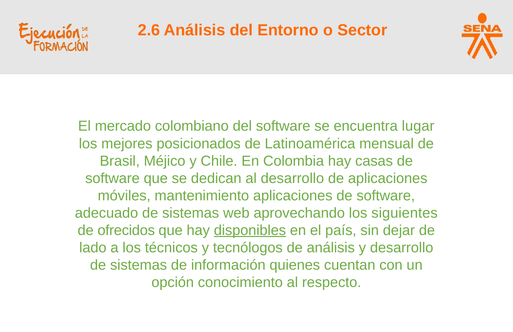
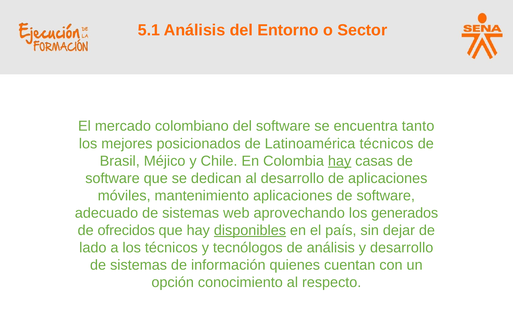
2.6: 2.6 -> 5.1
lugar: lugar -> tanto
Latinoamérica mensual: mensual -> técnicos
hay at (340, 161) underline: none -> present
siguientes: siguientes -> generados
